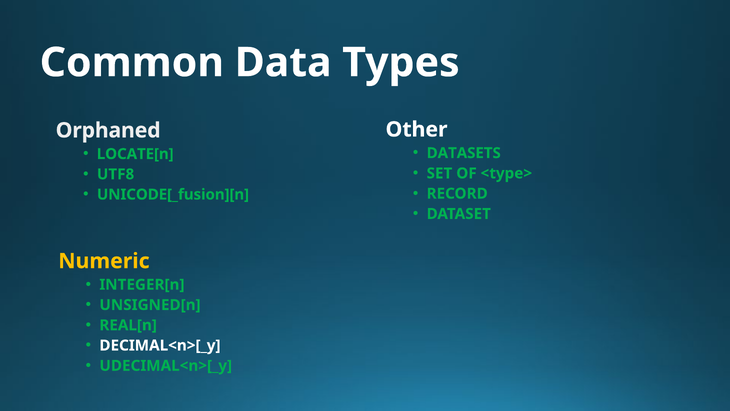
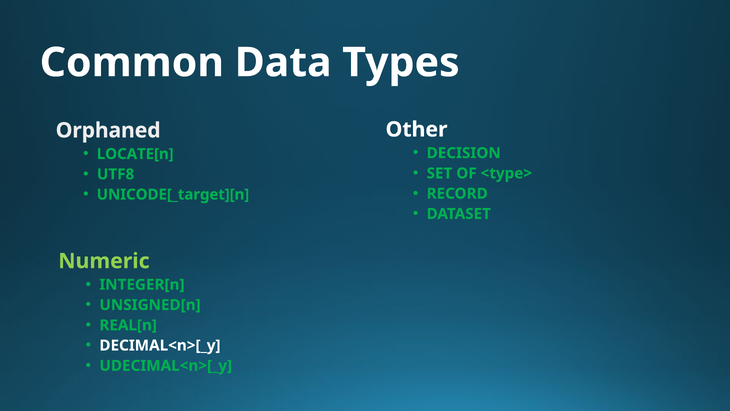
DATASETS: DATASETS -> DECISION
UNICODE[_fusion][n: UNICODE[_fusion][n -> UNICODE[_target][n
Numeric colour: yellow -> light green
